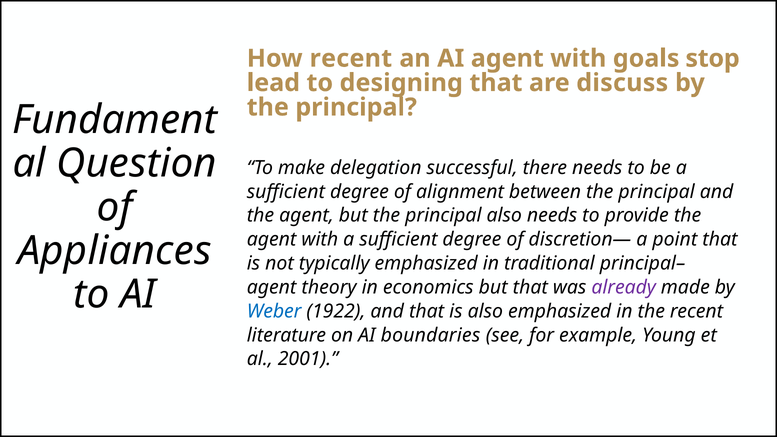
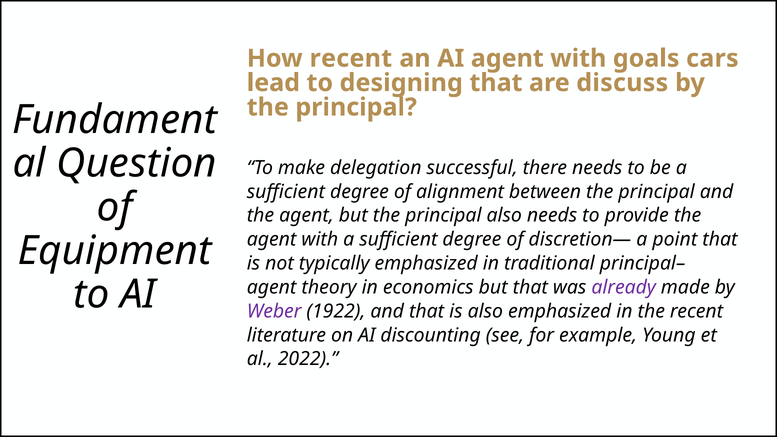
stop: stop -> cars
Appliances: Appliances -> Equipment
Weber colour: blue -> purple
boundaries: boundaries -> discounting
2001: 2001 -> 2022
